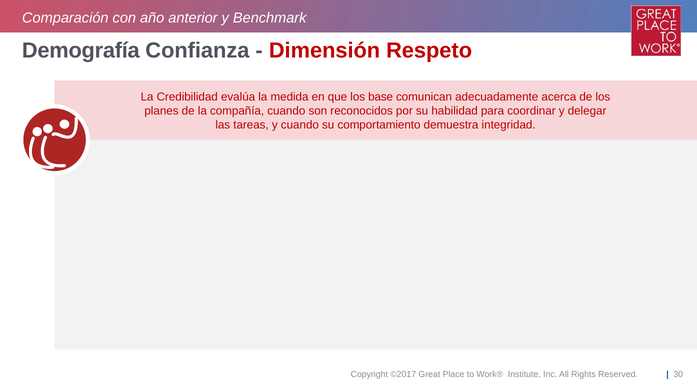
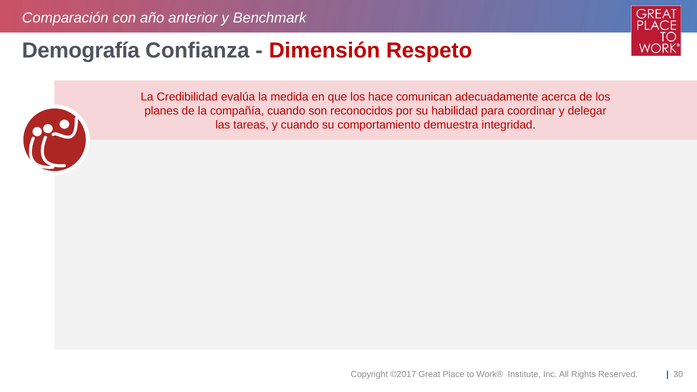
base: base -> hace
